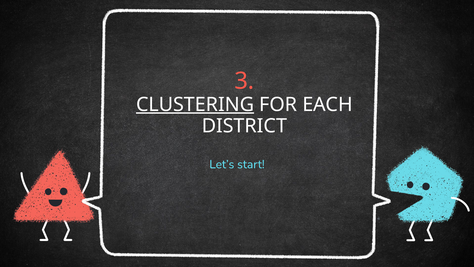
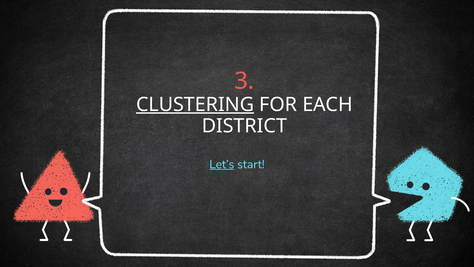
Let’s underline: none -> present
